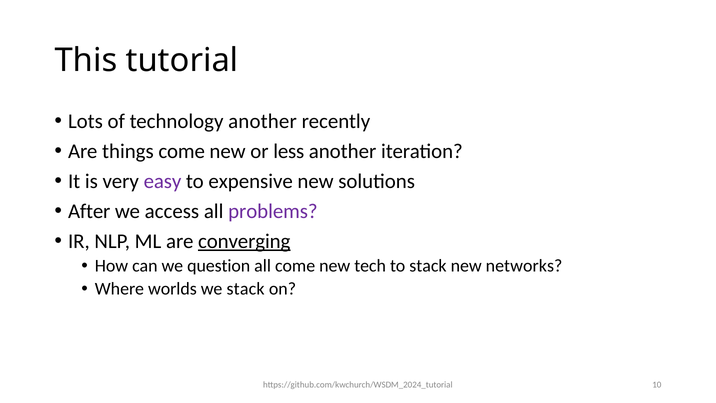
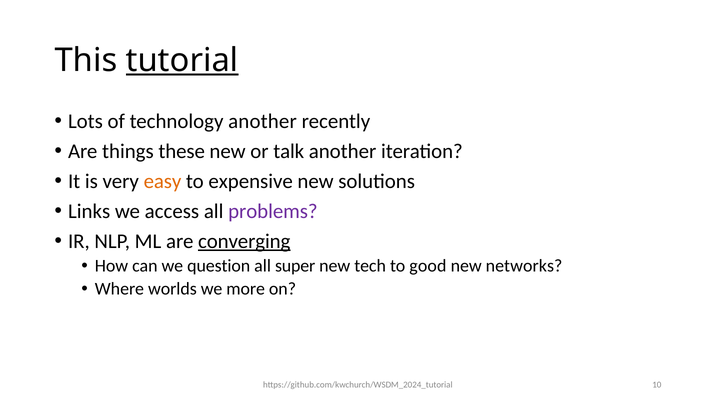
tutorial underline: none -> present
things come: come -> these
less: less -> talk
easy colour: purple -> orange
After: After -> Links
all come: come -> super
to stack: stack -> good
we stack: stack -> more
